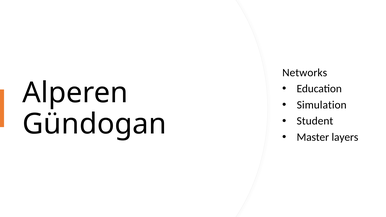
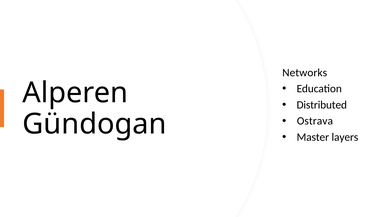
Simulation: Simulation -> Distributed
Student: Student -> Ostrava
